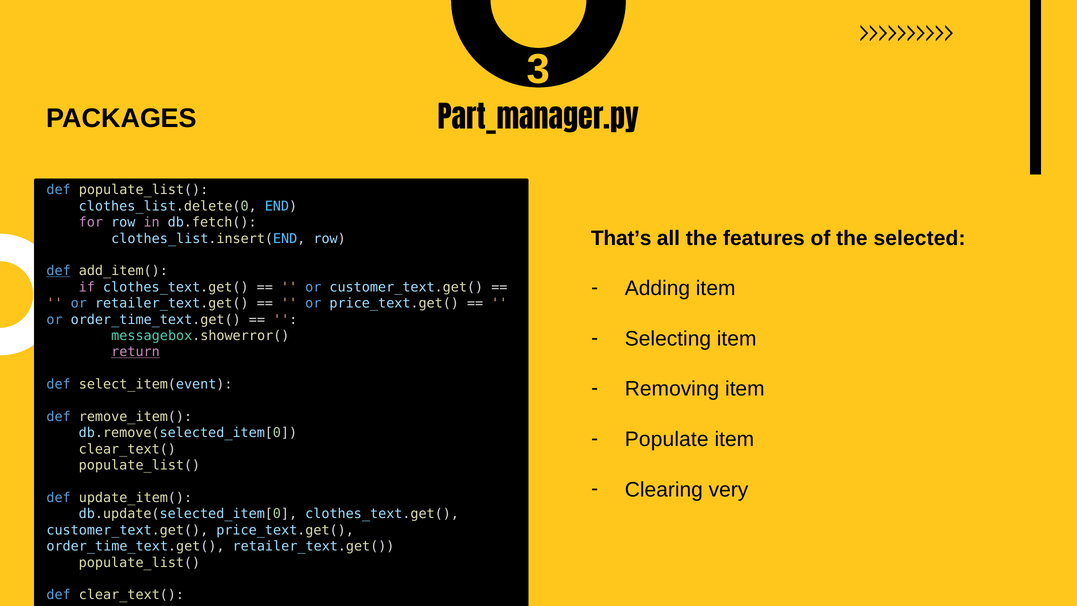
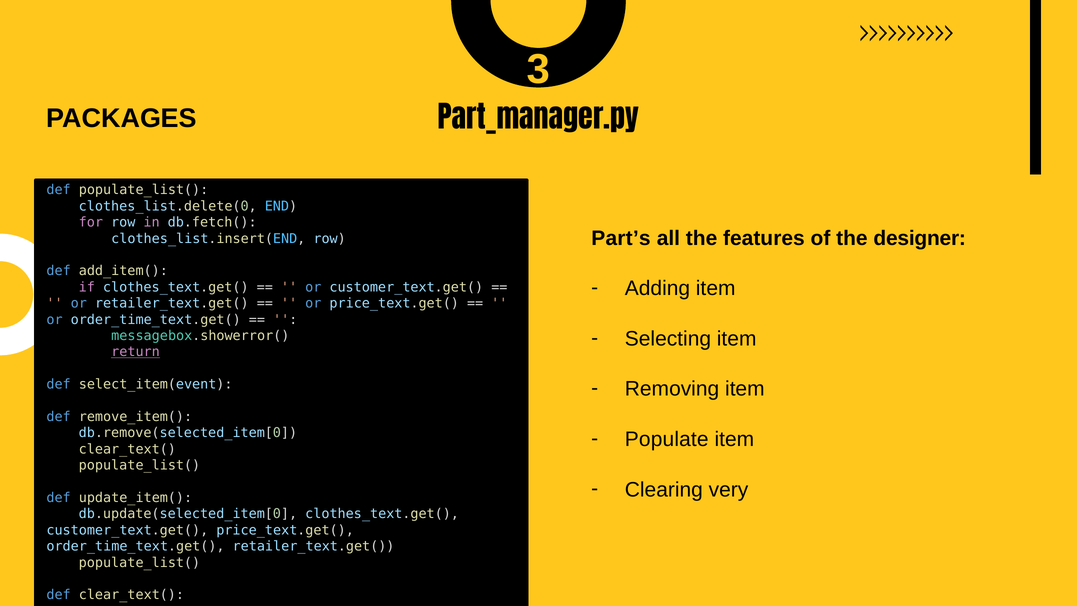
That’s: That’s -> Part’s
selected: selected -> designer
def at (59, 271) underline: present -> none
